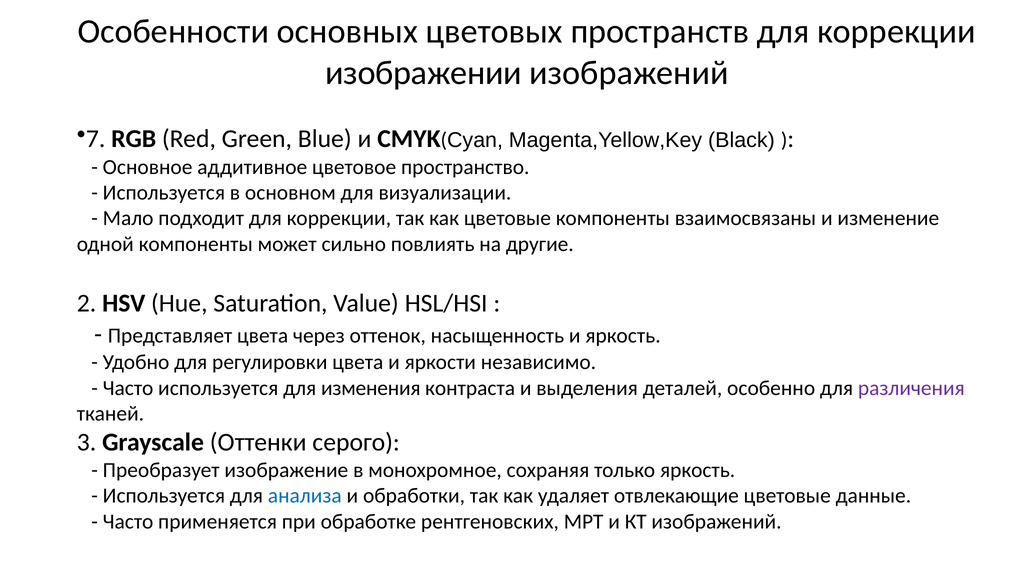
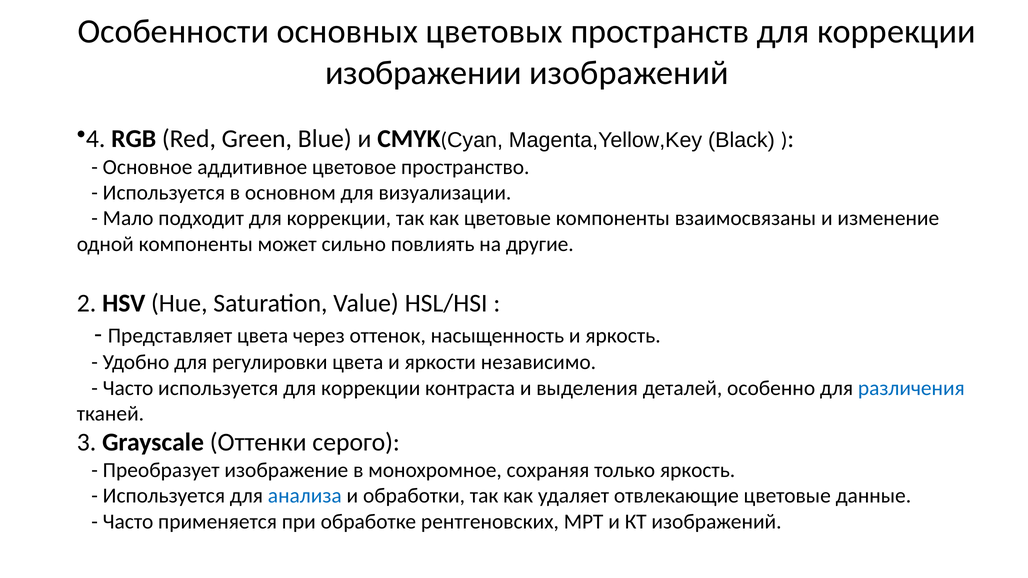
7: 7 -> 4
используется для изменения: изменения -> коррекции
различения colour: purple -> blue
